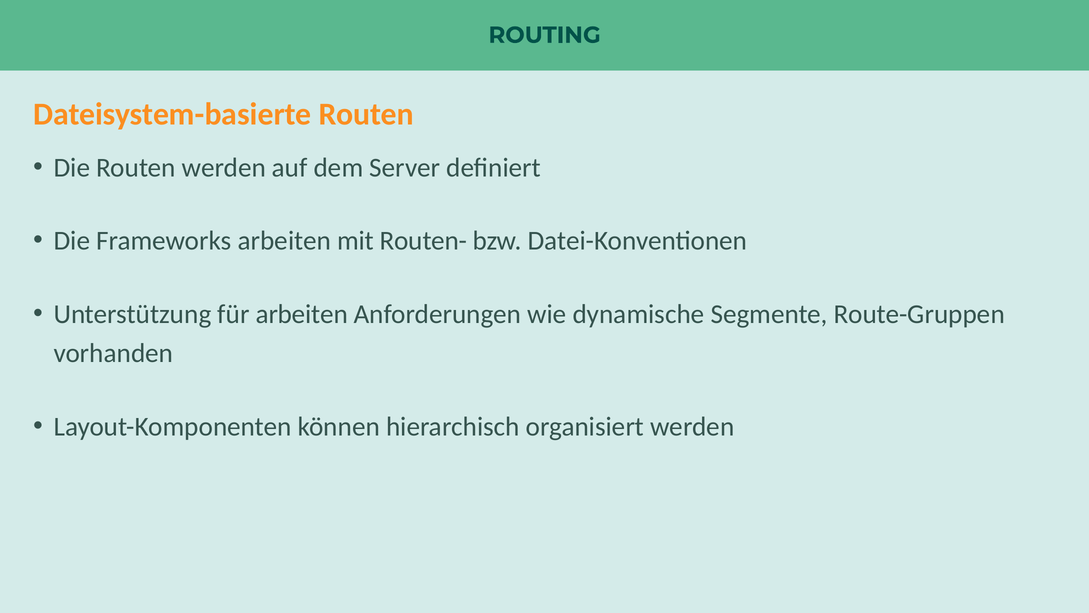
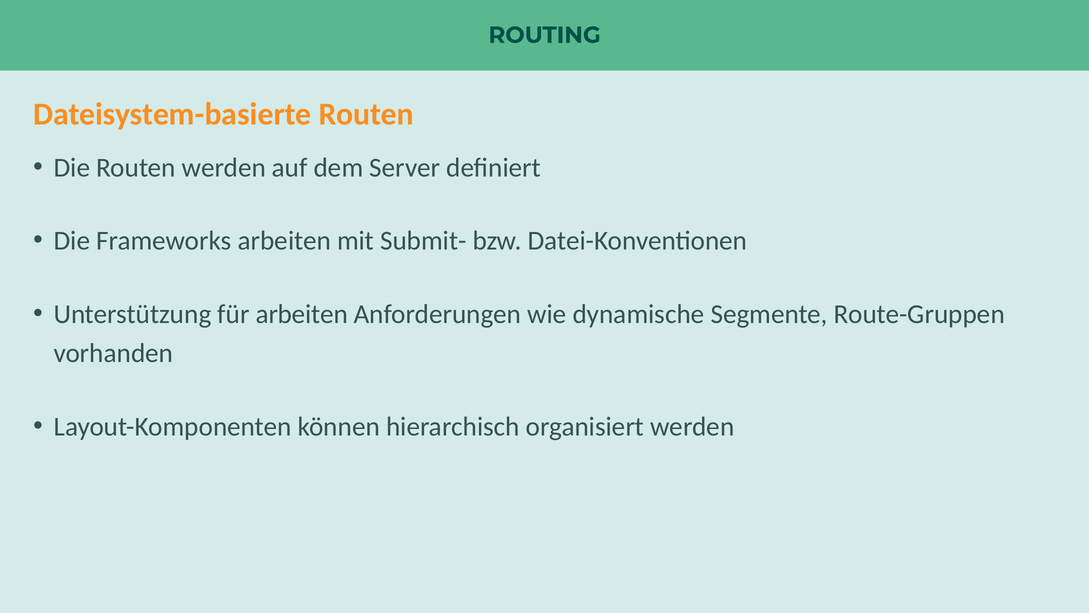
Routen-: Routen- -> Submit-
